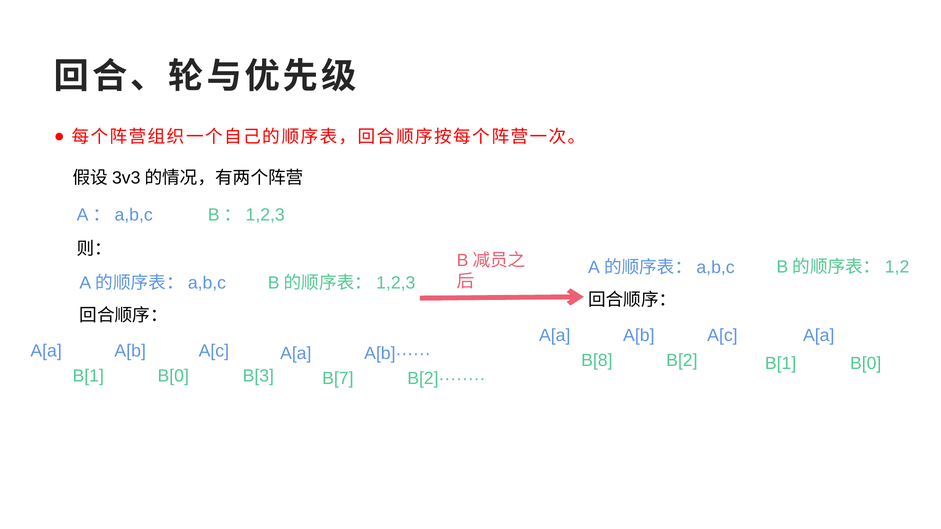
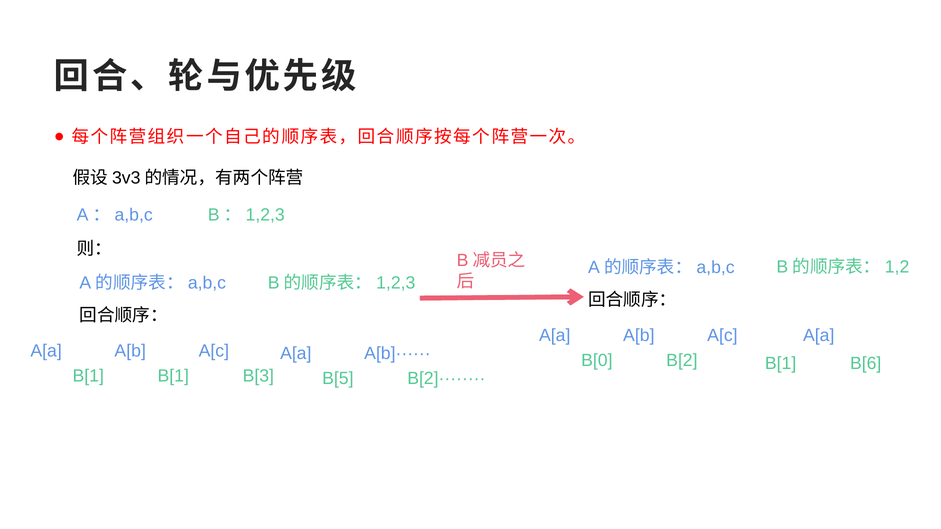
B[8: B[8 -> B[0
B[0 at (866, 364): B[0 -> B[6
B[0 at (173, 376): B[0 -> B[1
B[7: B[7 -> B[5
